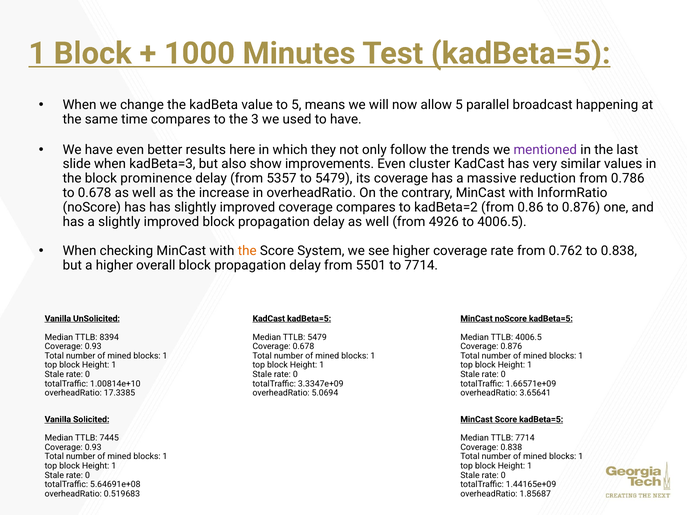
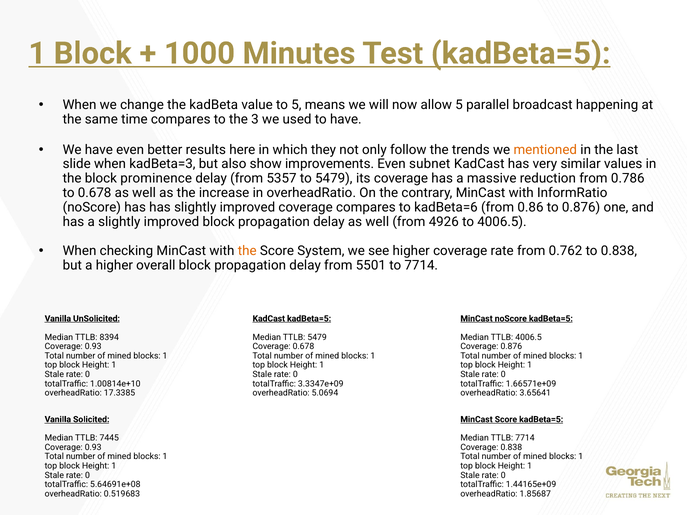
mentioned colour: purple -> orange
cluster: cluster -> subnet
kadBeta=2: kadBeta=2 -> kadBeta=6
